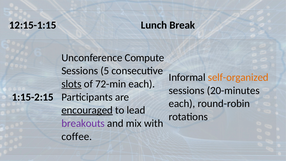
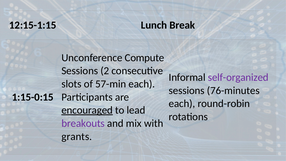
5: 5 -> 2
self-organized colour: orange -> purple
slots underline: present -> none
72-min: 72-min -> 57-min
20-minutes: 20-minutes -> 76-minutes
1:15-2:15: 1:15-2:15 -> 1:15-0:15
coffee: coffee -> grants
